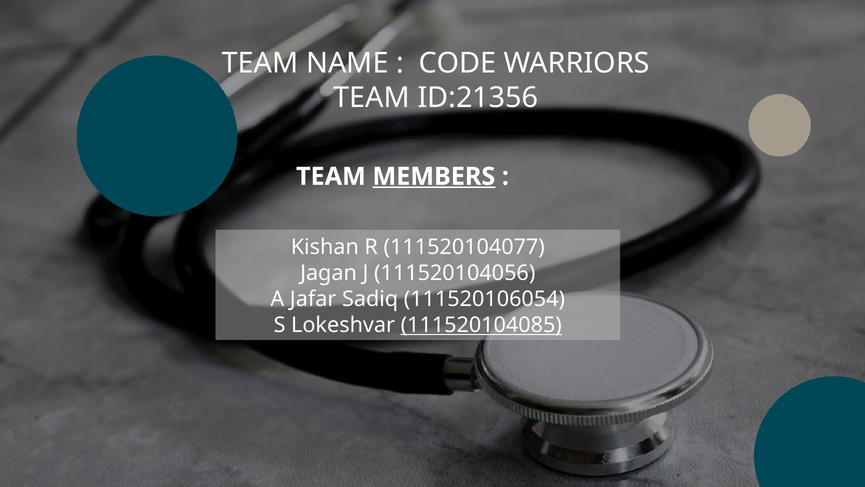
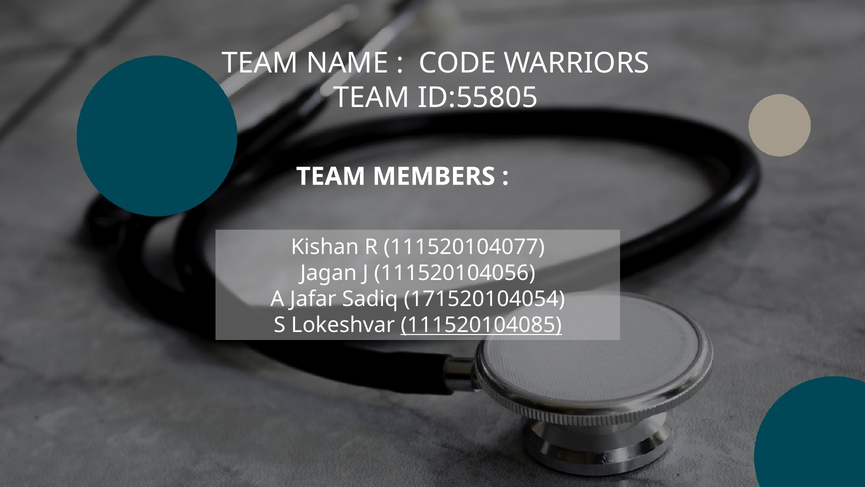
ID:21356: ID:21356 -> ID:55805
MEMBERS underline: present -> none
111520106054: 111520106054 -> 171520104054
